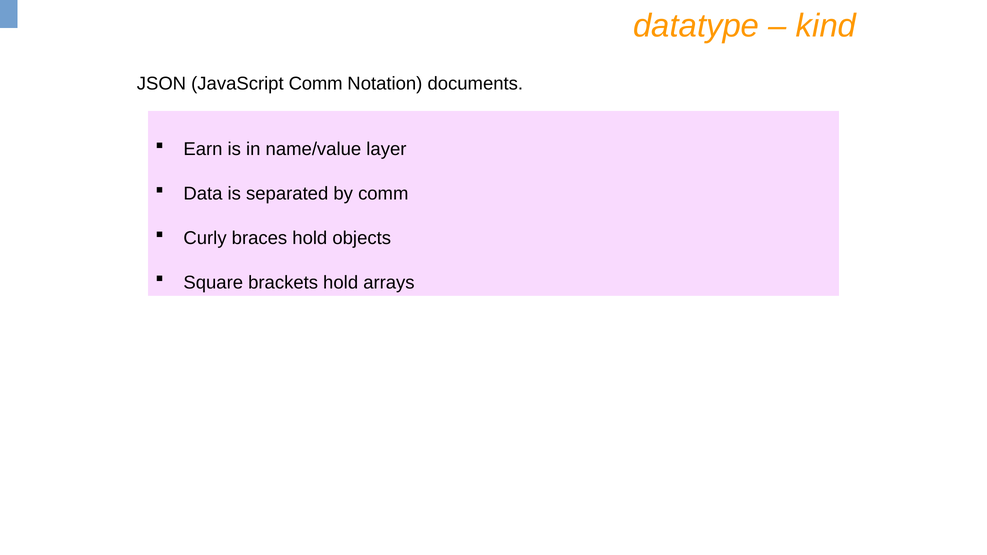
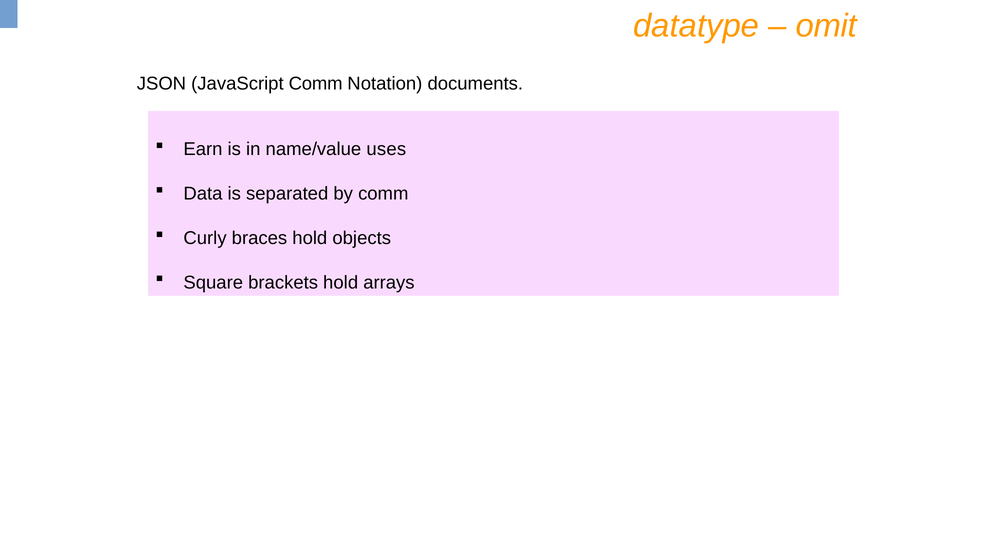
kind: kind -> omit
layer: layer -> uses
